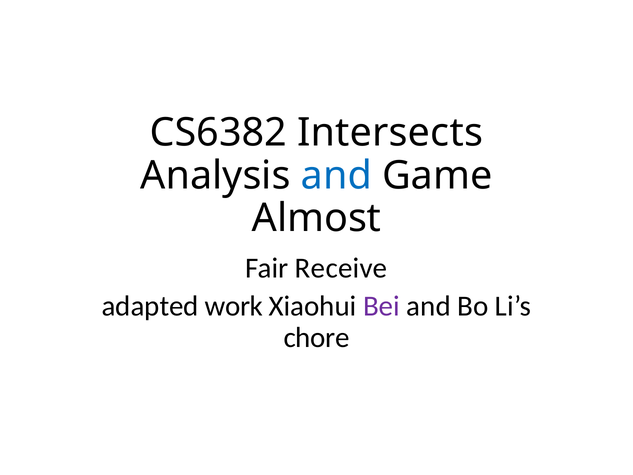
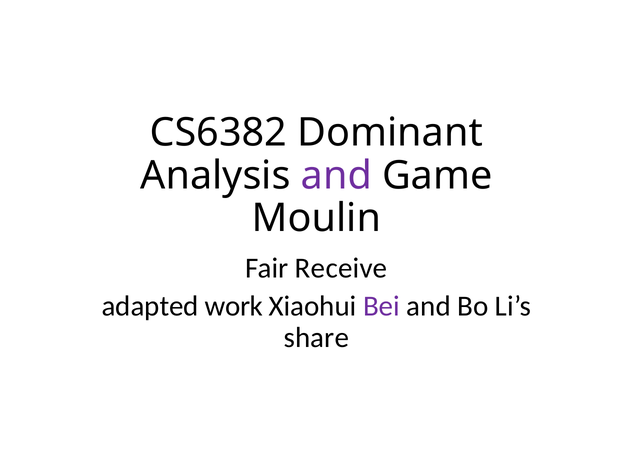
Intersects: Intersects -> Dominant
and at (336, 175) colour: blue -> purple
Almost: Almost -> Moulin
chore: chore -> share
